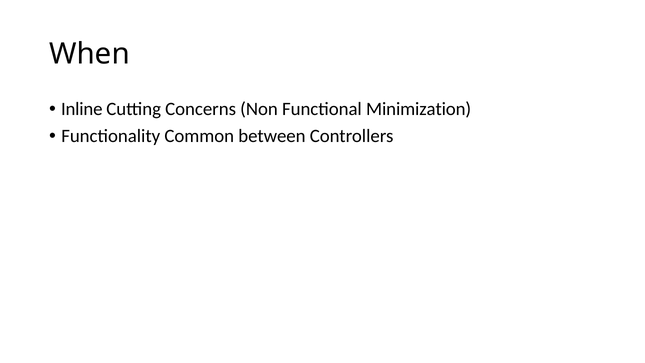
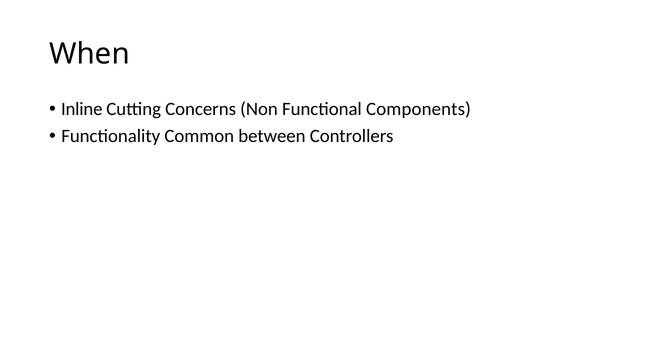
Minimization: Minimization -> Components
